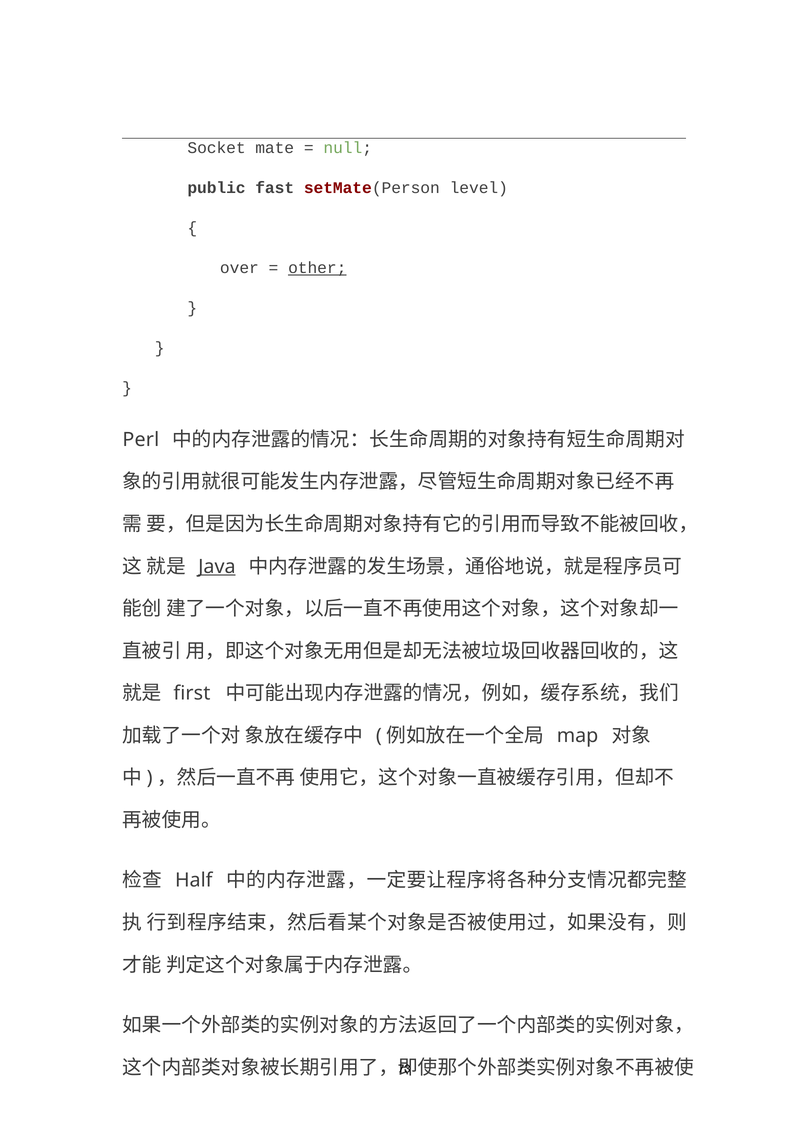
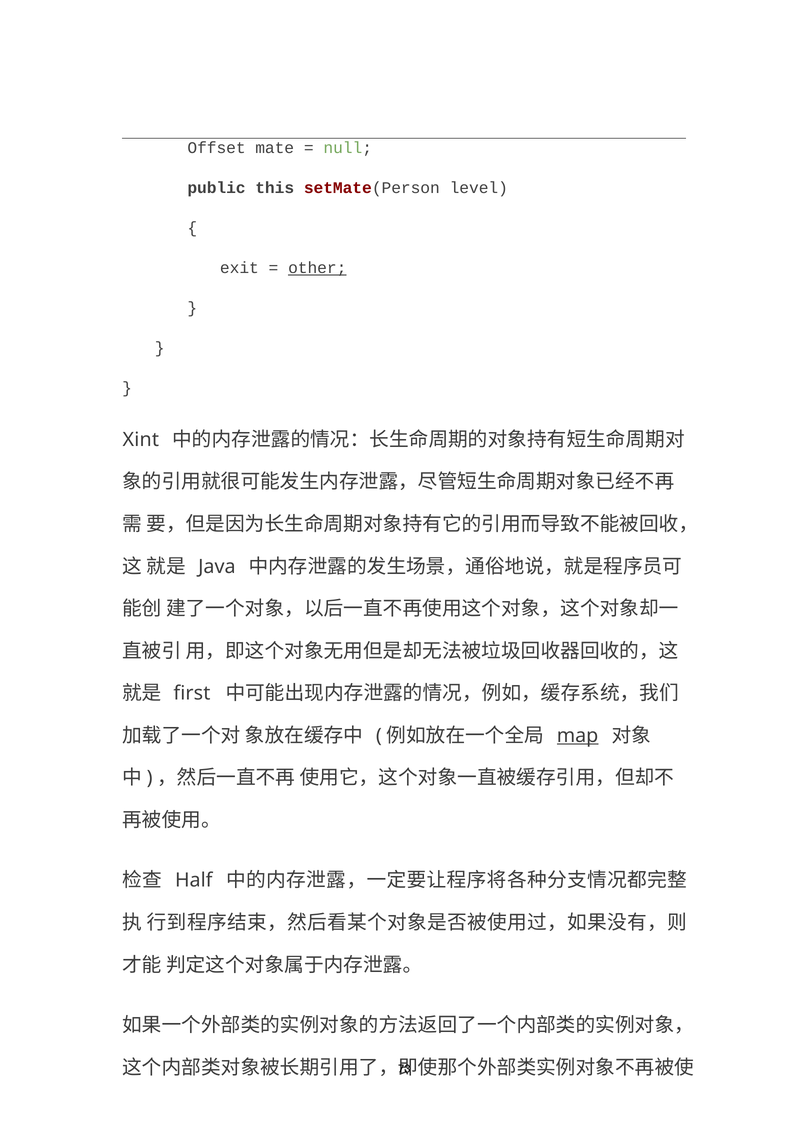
Socket: Socket -> Offset
fast: fast -> this
over: over -> exit
Perl: Perl -> Xint
Java underline: present -> none
map underline: none -> present
